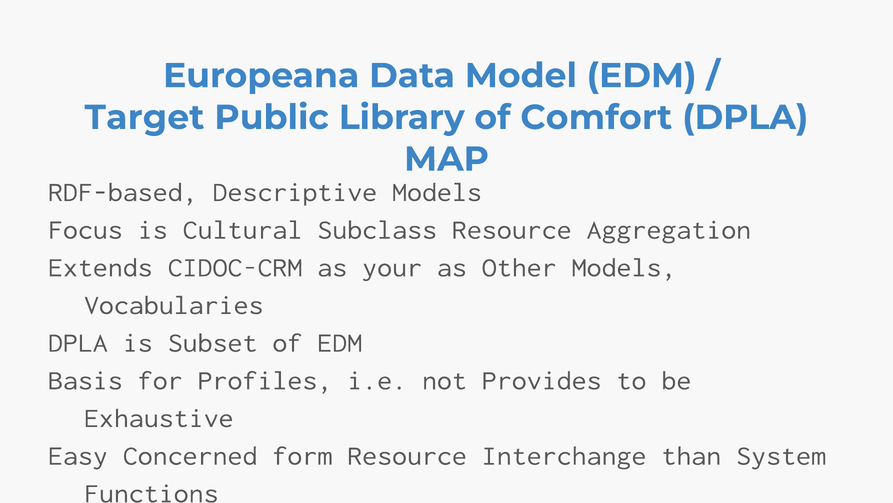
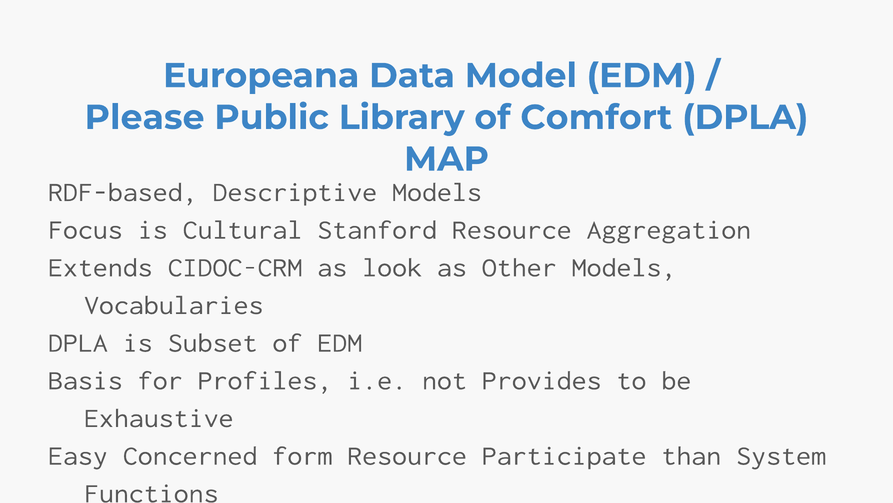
Target: Target -> Please
Subclass: Subclass -> Stanford
your: your -> look
Interchange: Interchange -> Participate
